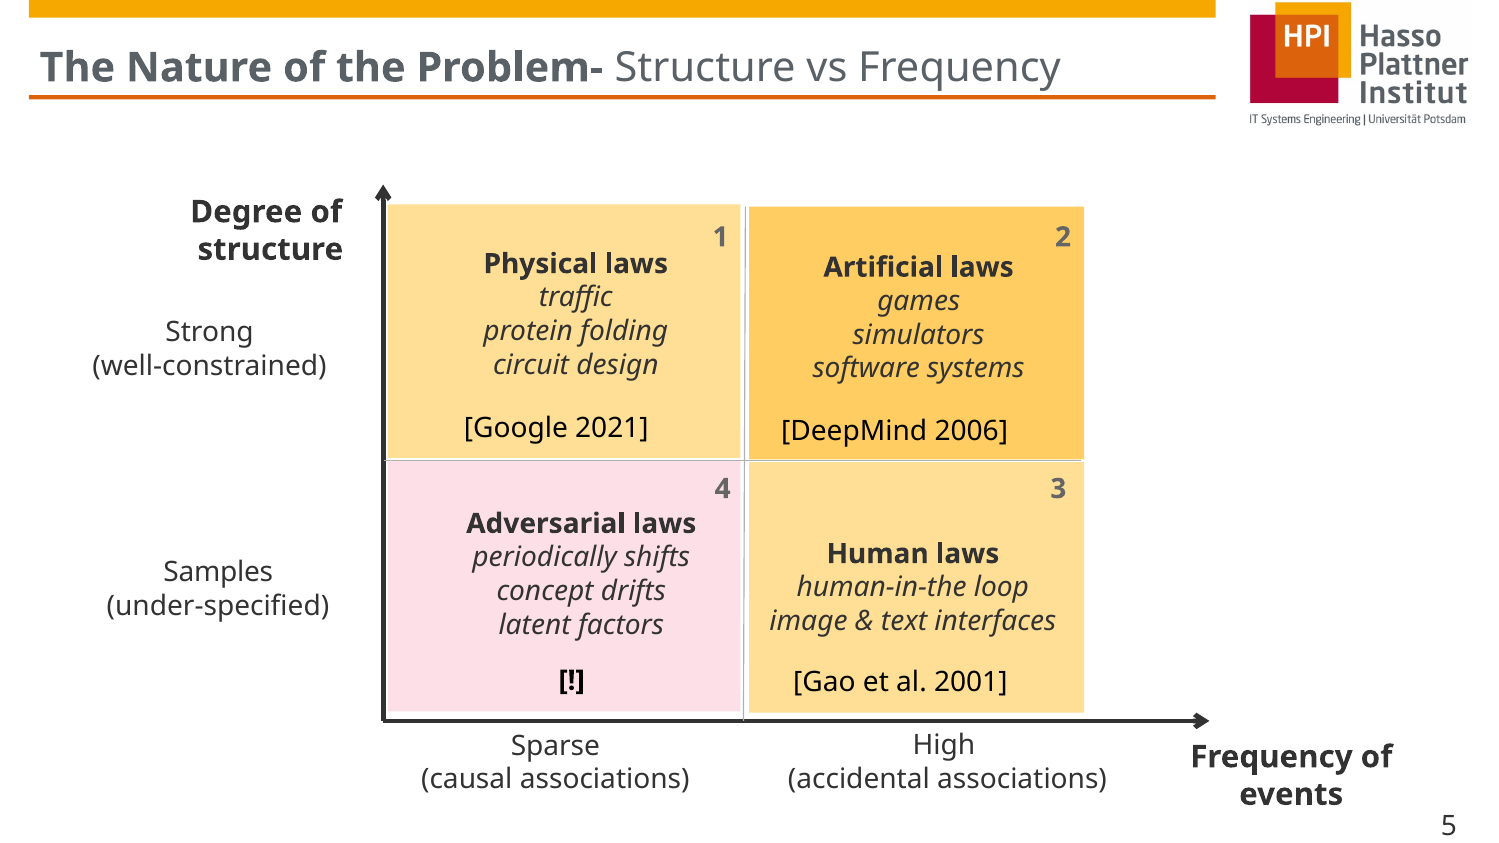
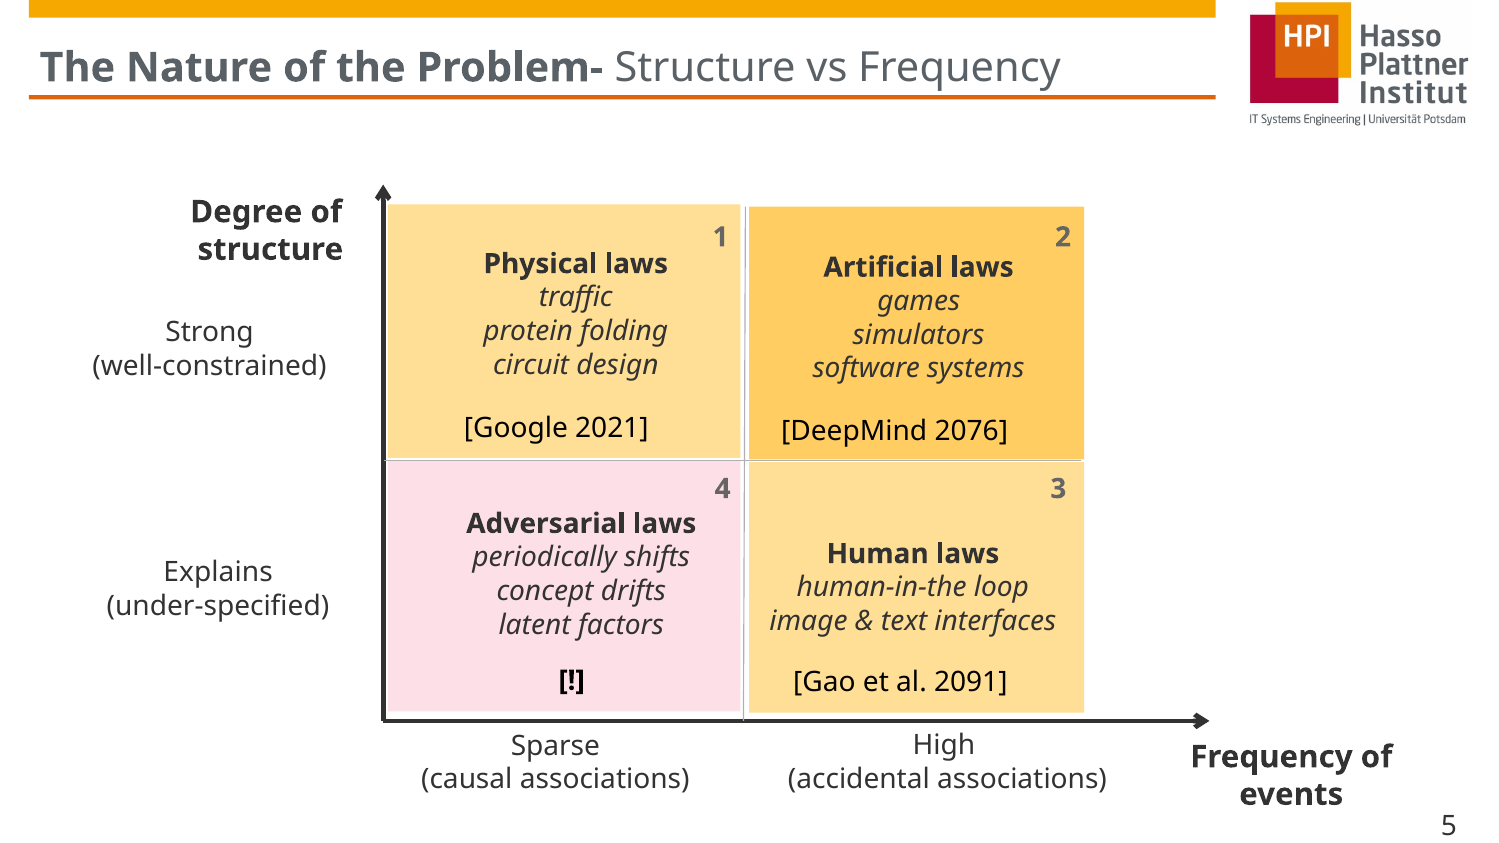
2006: 2006 -> 2076
Samples: Samples -> Explains
2001: 2001 -> 2091
